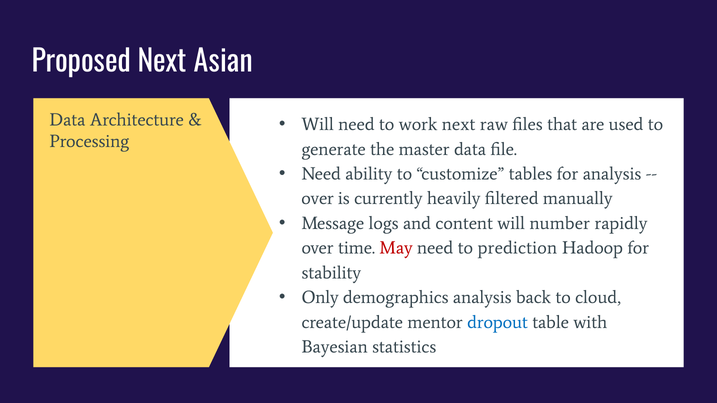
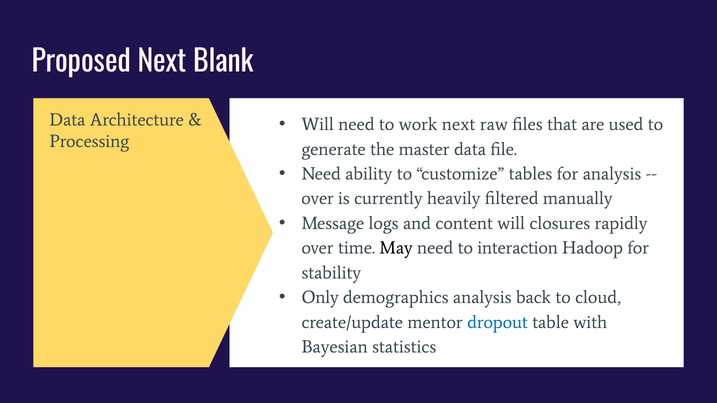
Asian: Asian -> Blank
number: number -> closures
May colour: red -> black
prediction: prediction -> interaction
